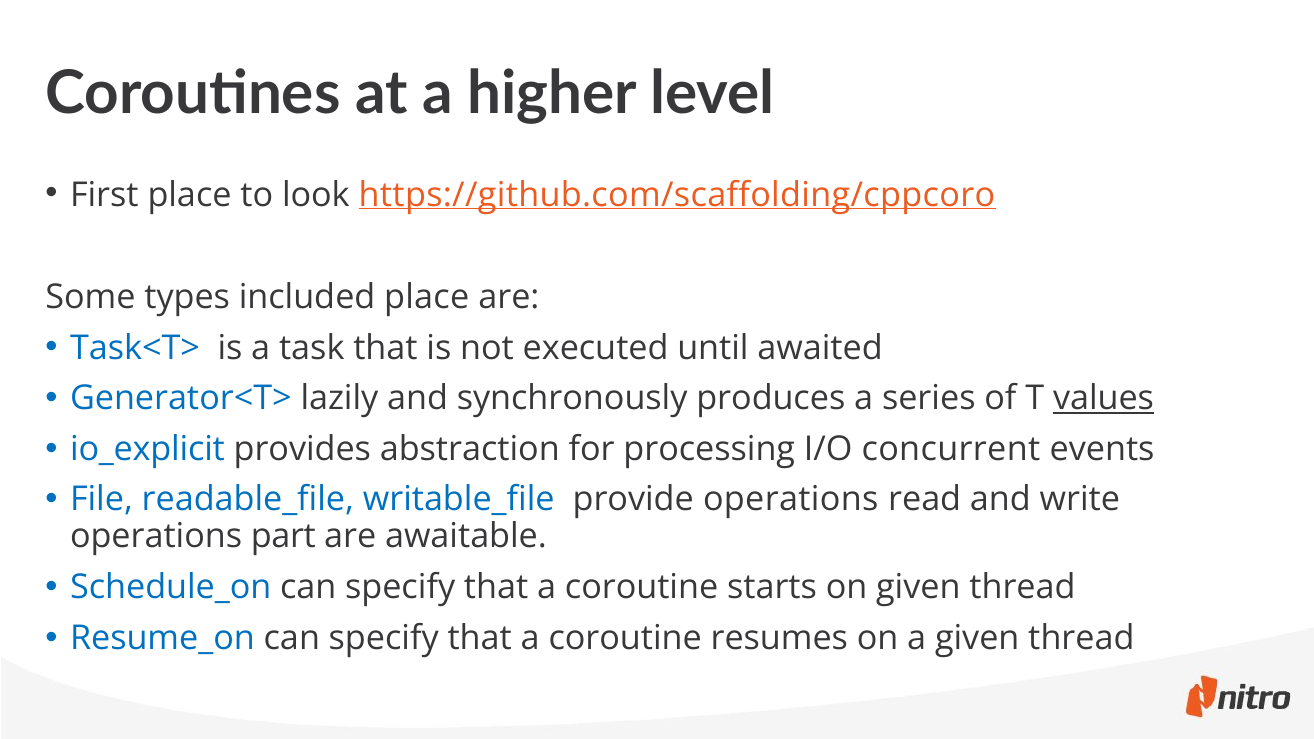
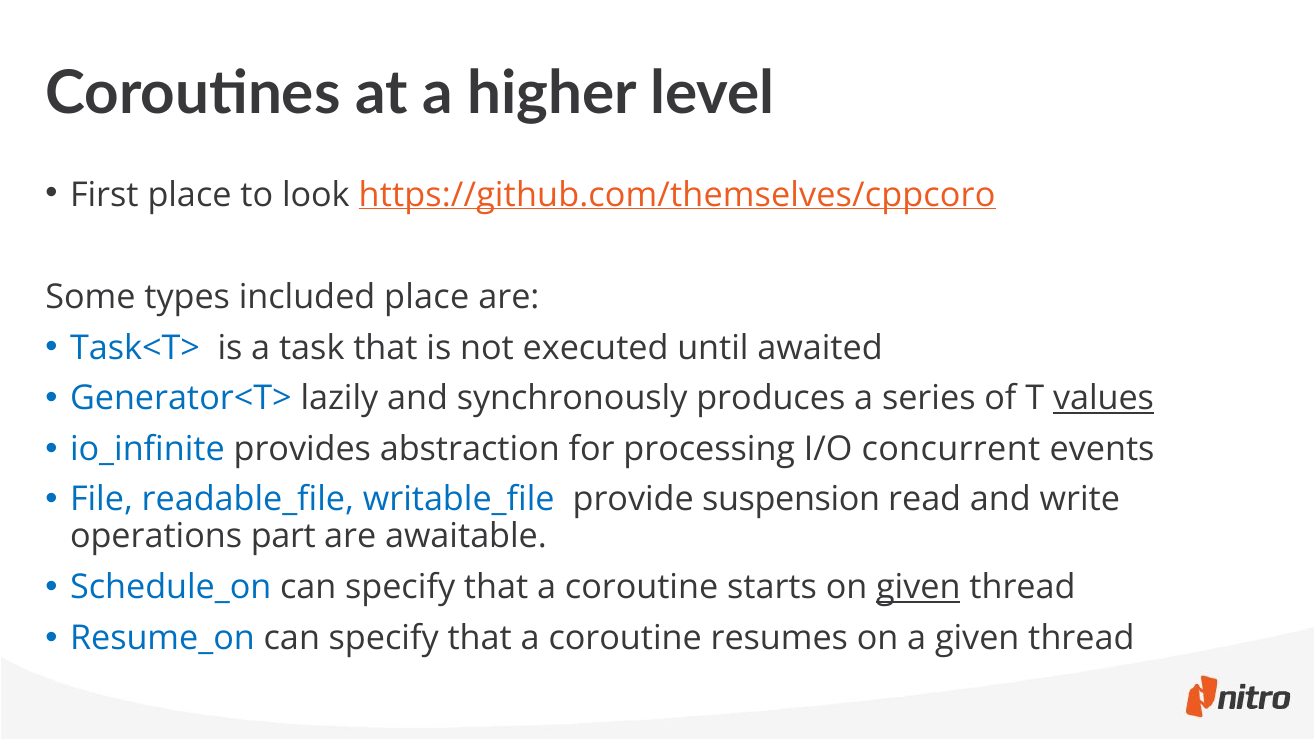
https://github.com/scaffolding/cppcoro: https://github.com/scaffolding/cppcoro -> https://github.com/themselves/cppcoro
io_explicit: io_explicit -> io_infinite
provide operations: operations -> suspension
given at (918, 587) underline: none -> present
